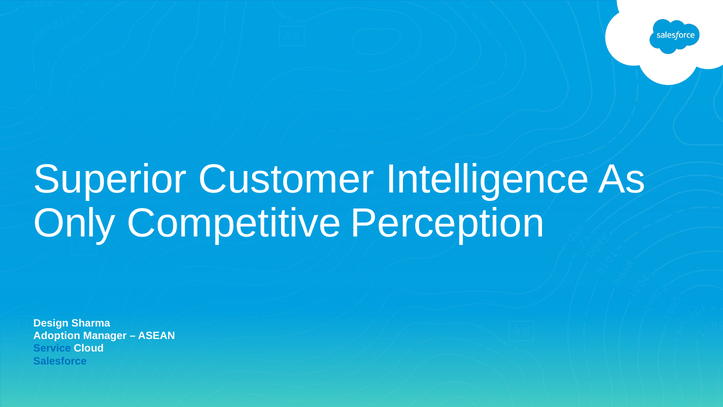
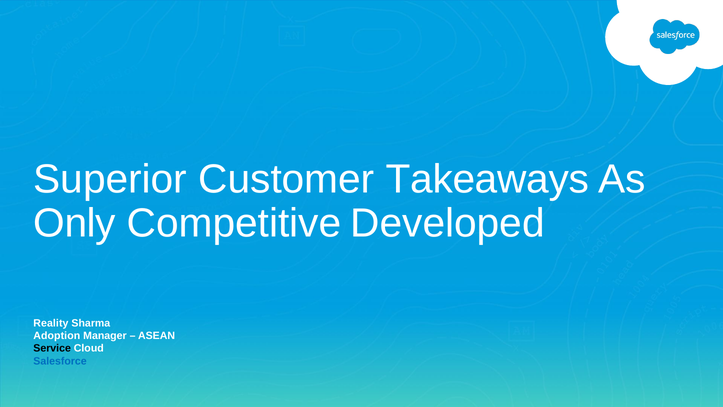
Intelligence: Intelligence -> Takeaways
Perception: Perception -> Developed
Design: Design -> Reality
Service colour: blue -> black
